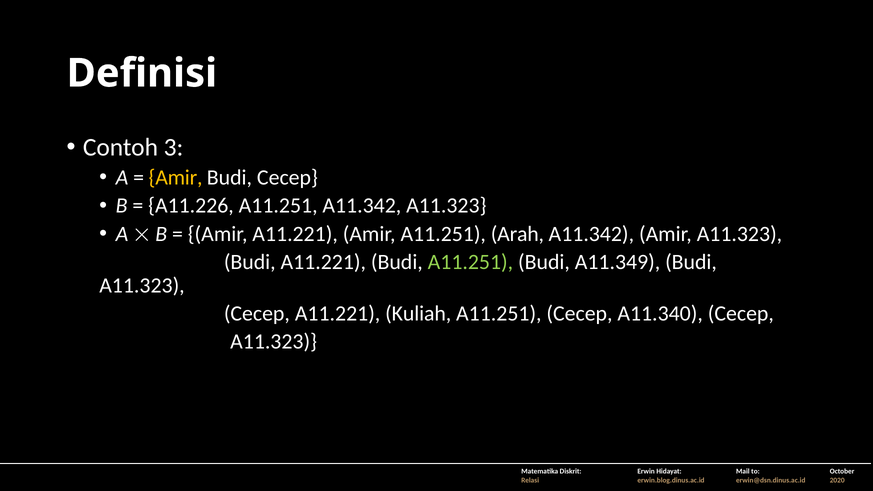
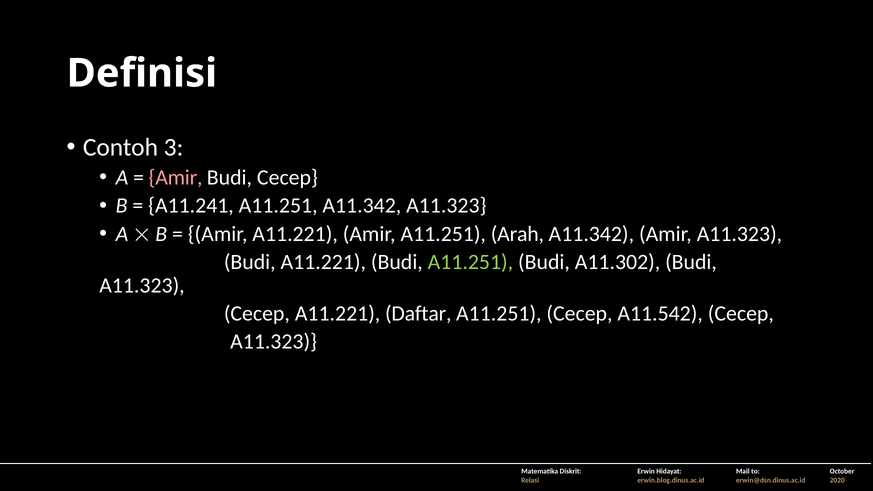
Amir at (176, 178) colour: yellow -> pink
A11.226: A11.226 -> A11.241
A11.349: A11.349 -> A11.302
Kuliah: Kuliah -> Daftar
A11.340: A11.340 -> A11.542
